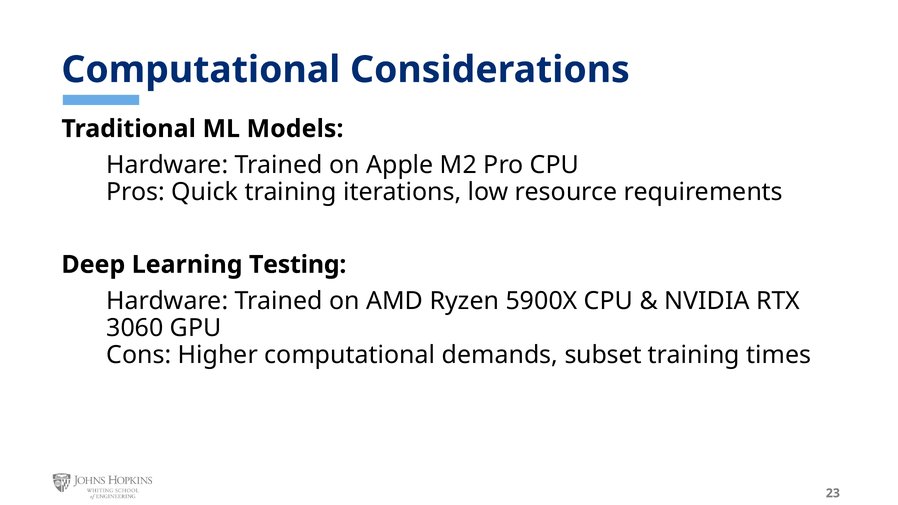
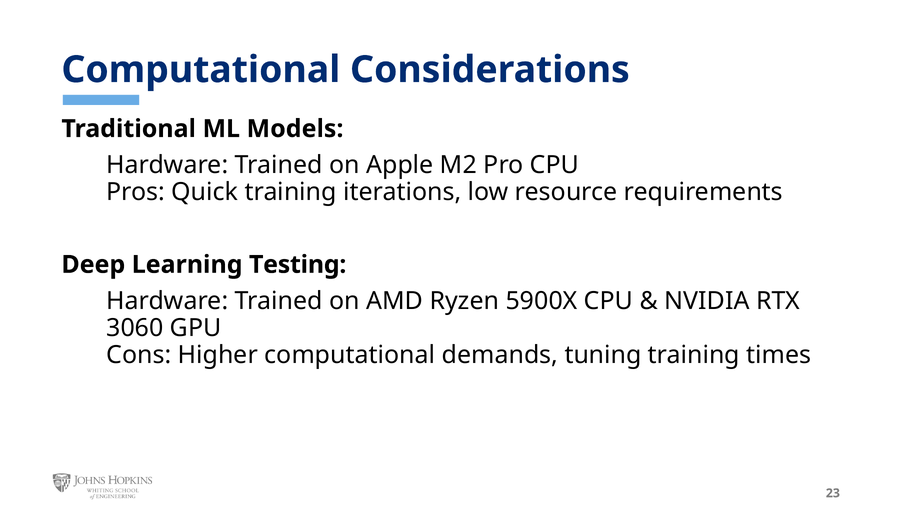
subset: subset -> tuning
